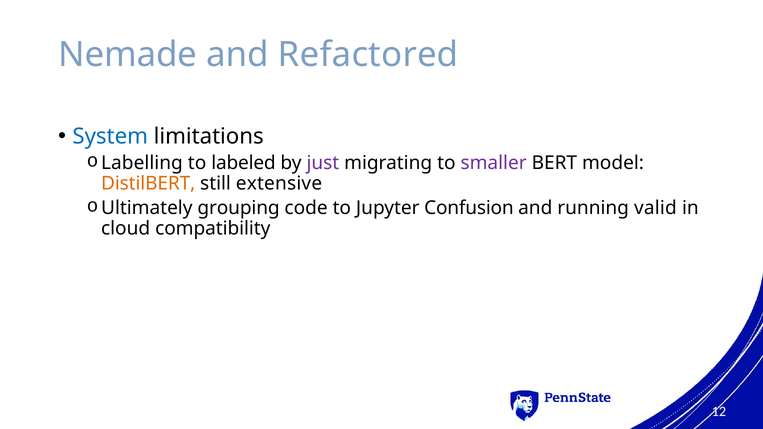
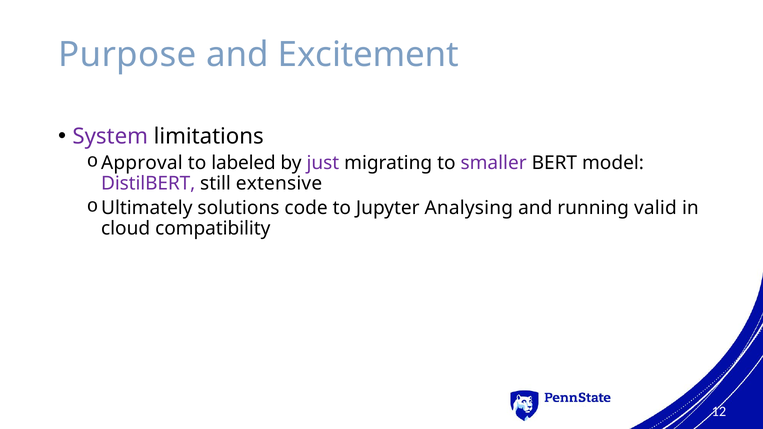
Nemade: Nemade -> Purpose
Refactored: Refactored -> Excitement
System colour: blue -> purple
Labelling: Labelling -> Approval
DistilBERT colour: orange -> purple
grouping: grouping -> solutions
Confusion: Confusion -> Analysing
